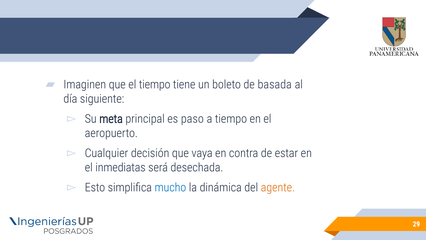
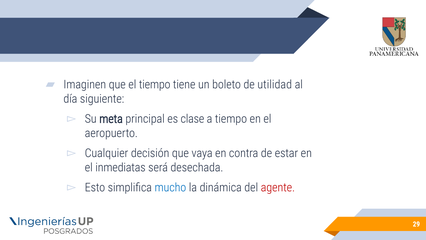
basada: basada -> utilidad
paso: paso -> clase
agente colour: orange -> red
